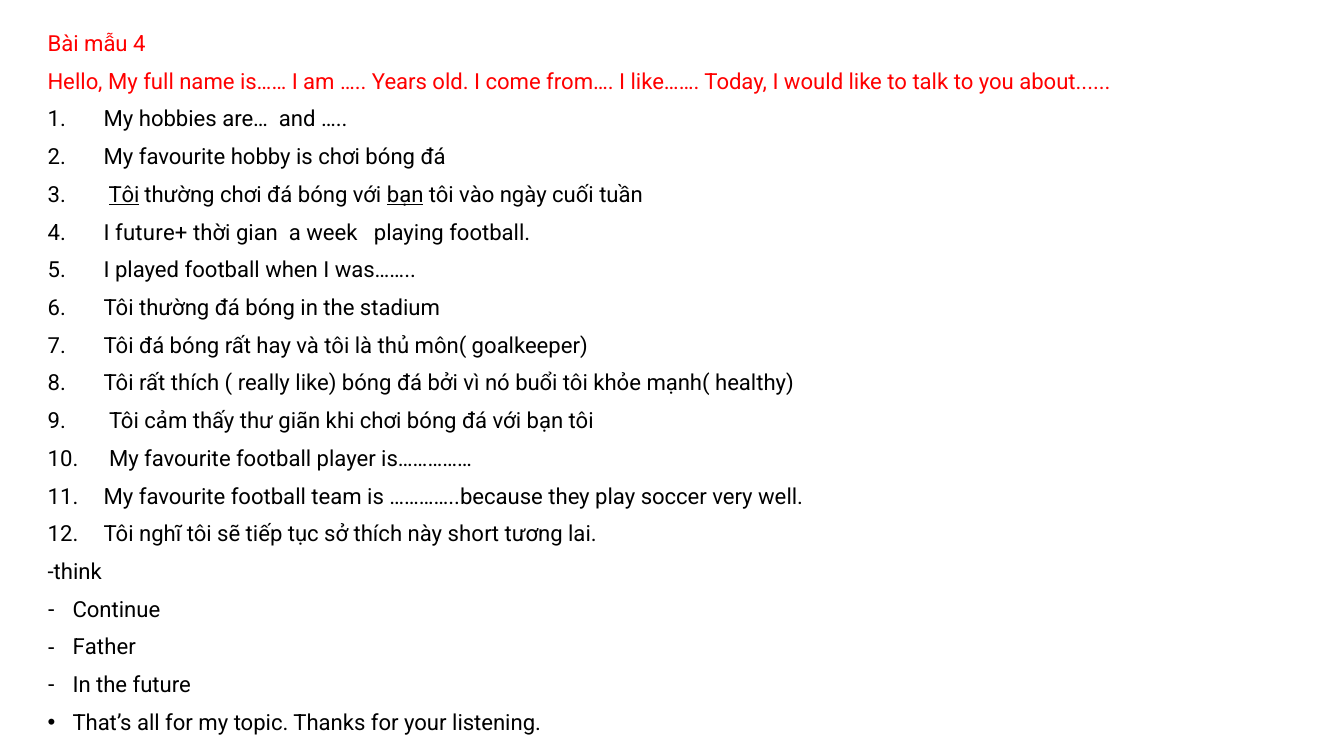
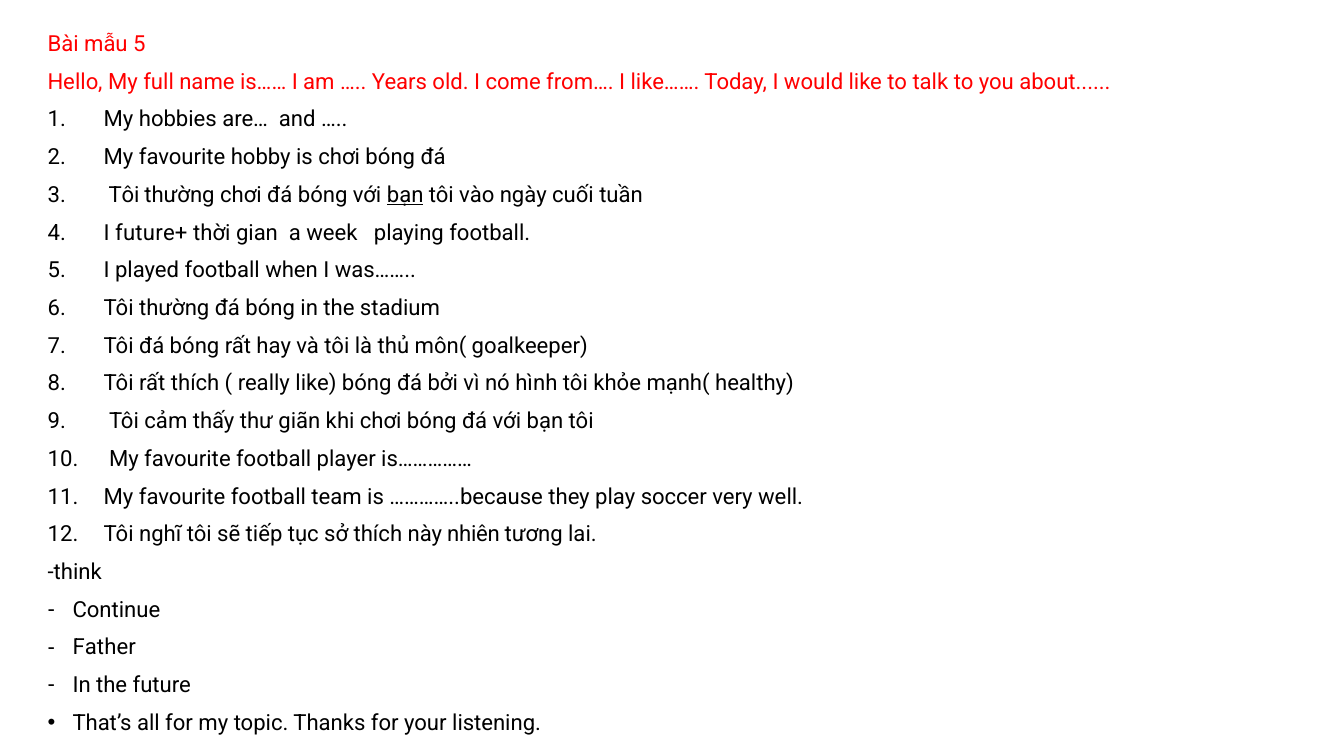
mẫu 4: 4 -> 5
Tôi at (124, 195) underline: present -> none
buổi: buổi -> hình
short: short -> nhiên
